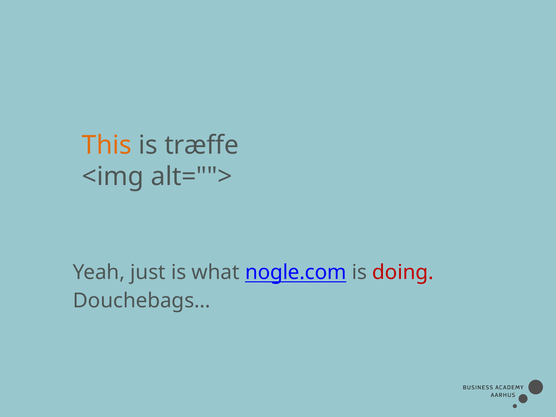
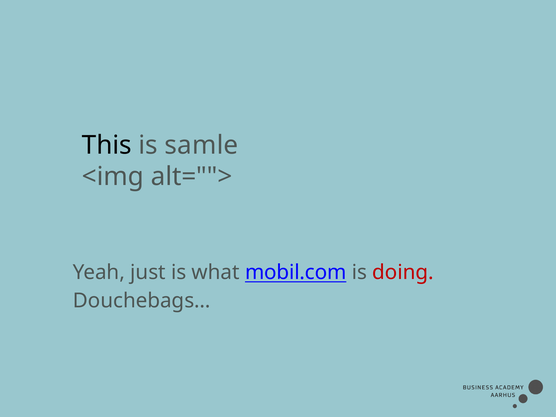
This colour: orange -> black
træffe: træffe -> samle
nogle.com: nogle.com -> mobil.com
